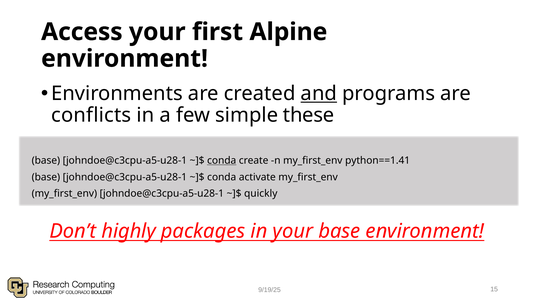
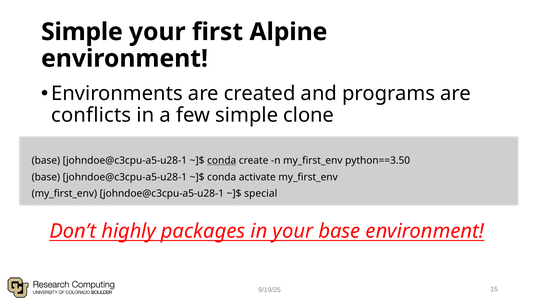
Access at (82, 32): Access -> Simple
and underline: present -> none
these: these -> clone
python==1.41: python==1.41 -> python==3.50
quickly: quickly -> special
